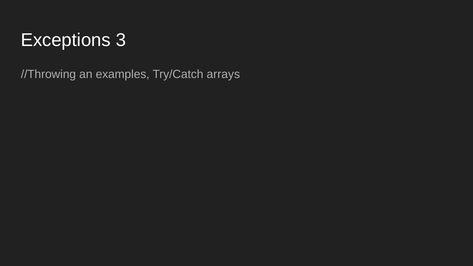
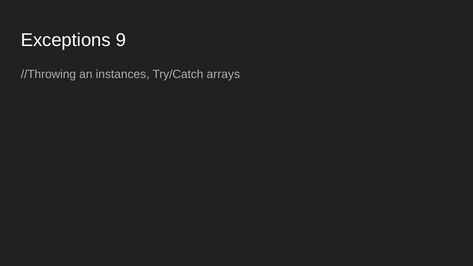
3: 3 -> 9
examples: examples -> instances
